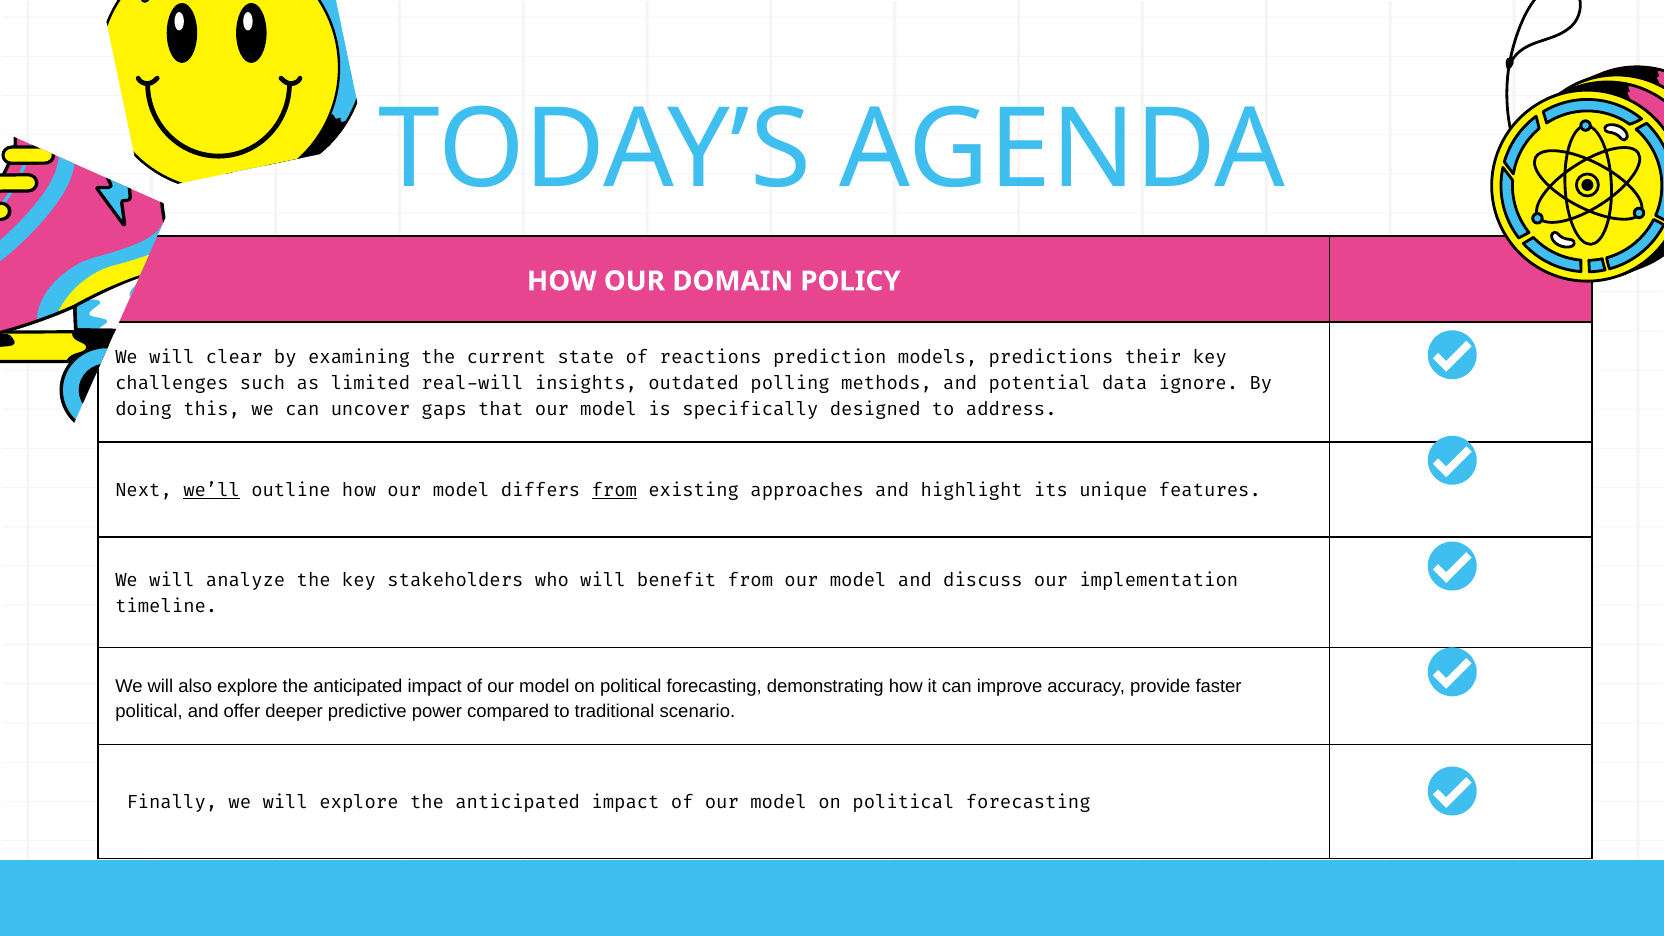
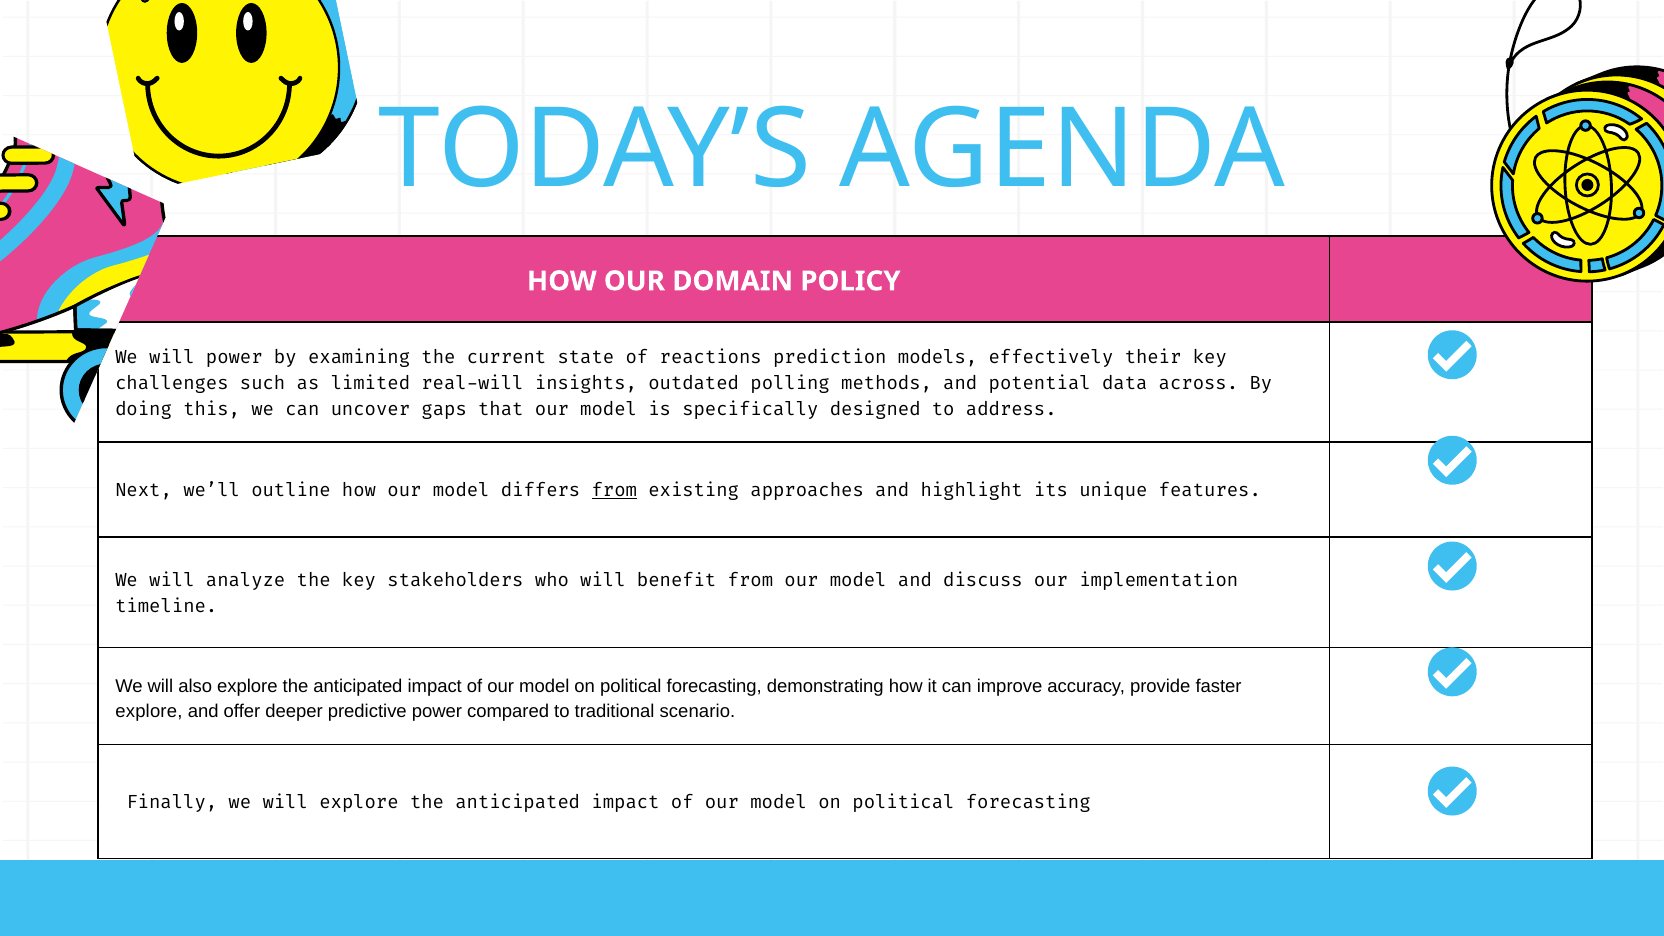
clear at (234, 357): clear -> power
predictions: predictions -> effectively
ignore: ignore -> across
we’ll underline: present -> none
political at (149, 712): political -> explore
